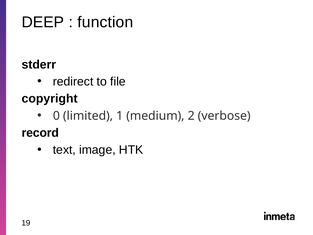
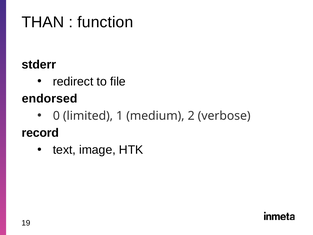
DEEP: DEEP -> THAN
copyright: copyright -> endorsed
